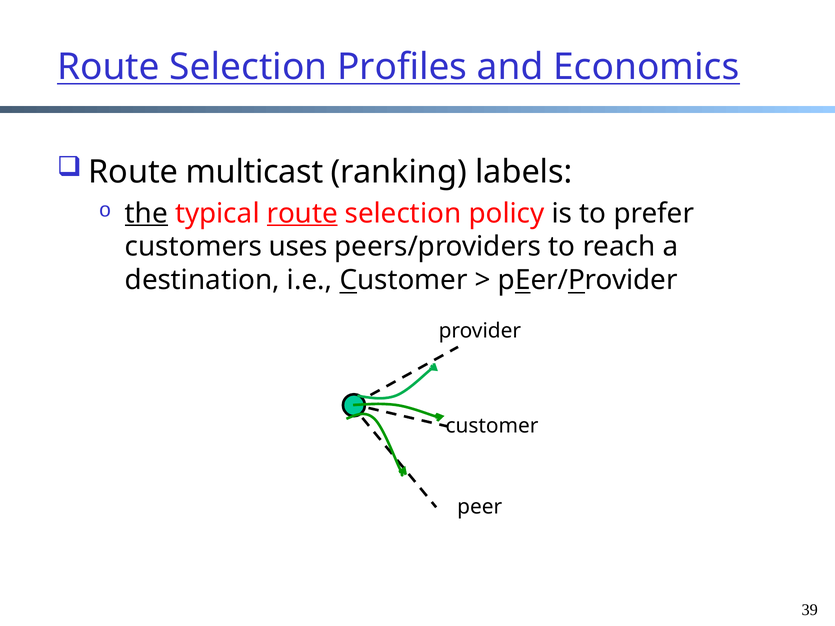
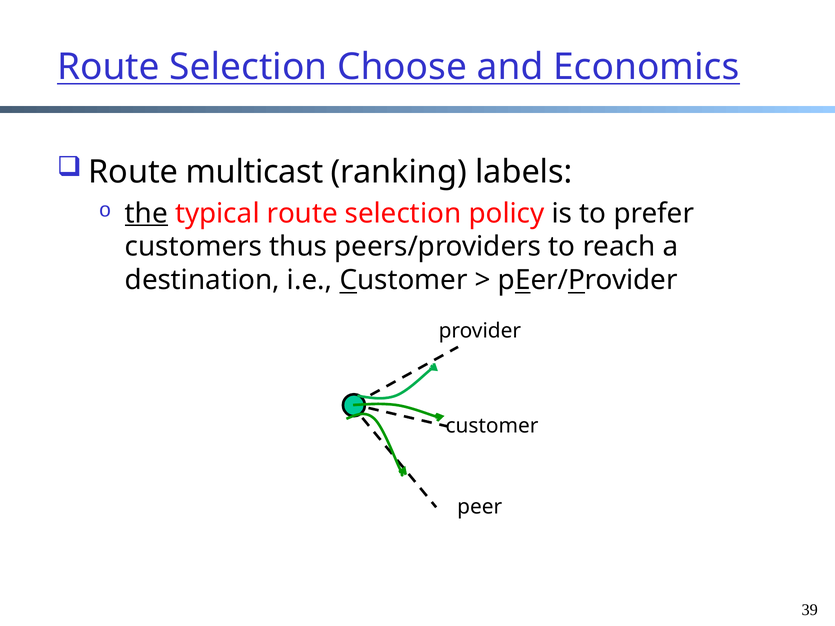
Profiles: Profiles -> Choose
route at (302, 214) underline: present -> none
uses: uses -> thus
